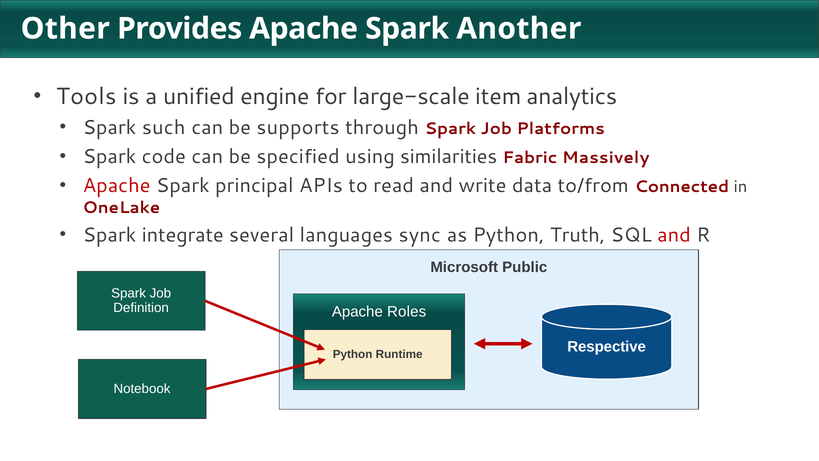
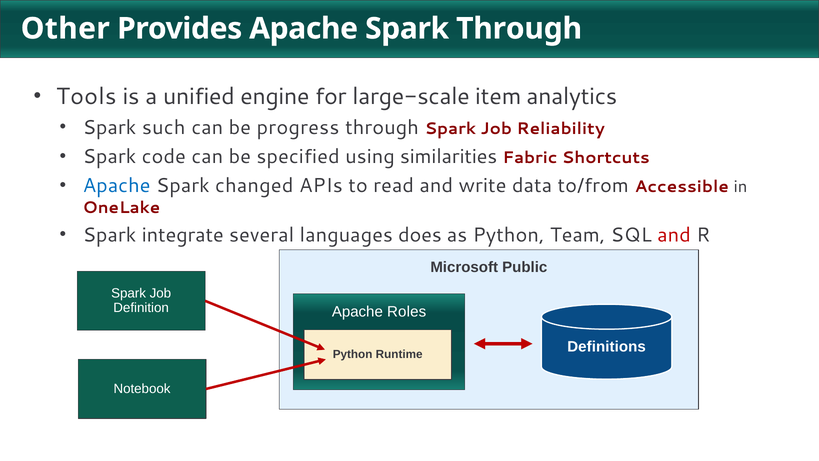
Spark Another: Another -> Through
supports: supports -> progress
Platforms: Platforms -> Reliability
Massively: Massively -> Shortcuts
Apache at (117, 186) colour: red -> blue
principal: principal -> changed
Connected: Connected -> Accessible
sync: sync -> does
Truth: Truth -> Team
Respective: Respective -> Definitions
